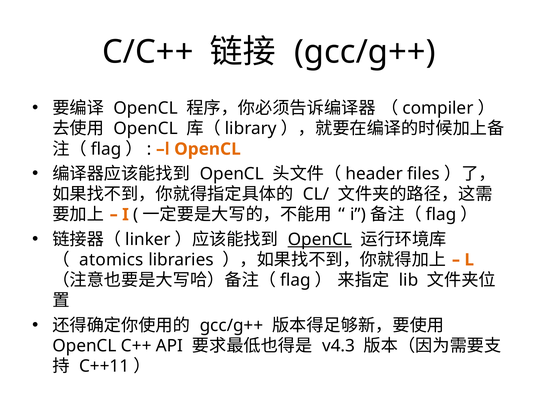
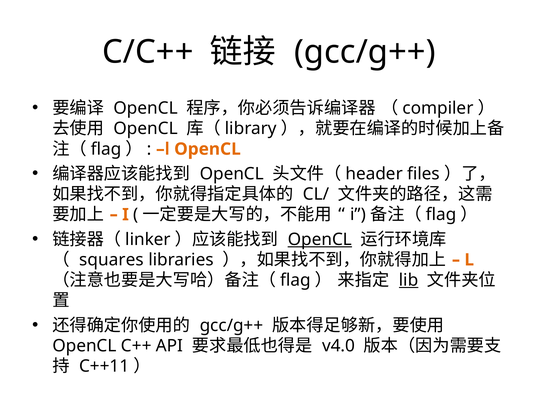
atomics: atomics -> squares
lib underline: none -> present
v4.3: v4.3 -> v4.0
